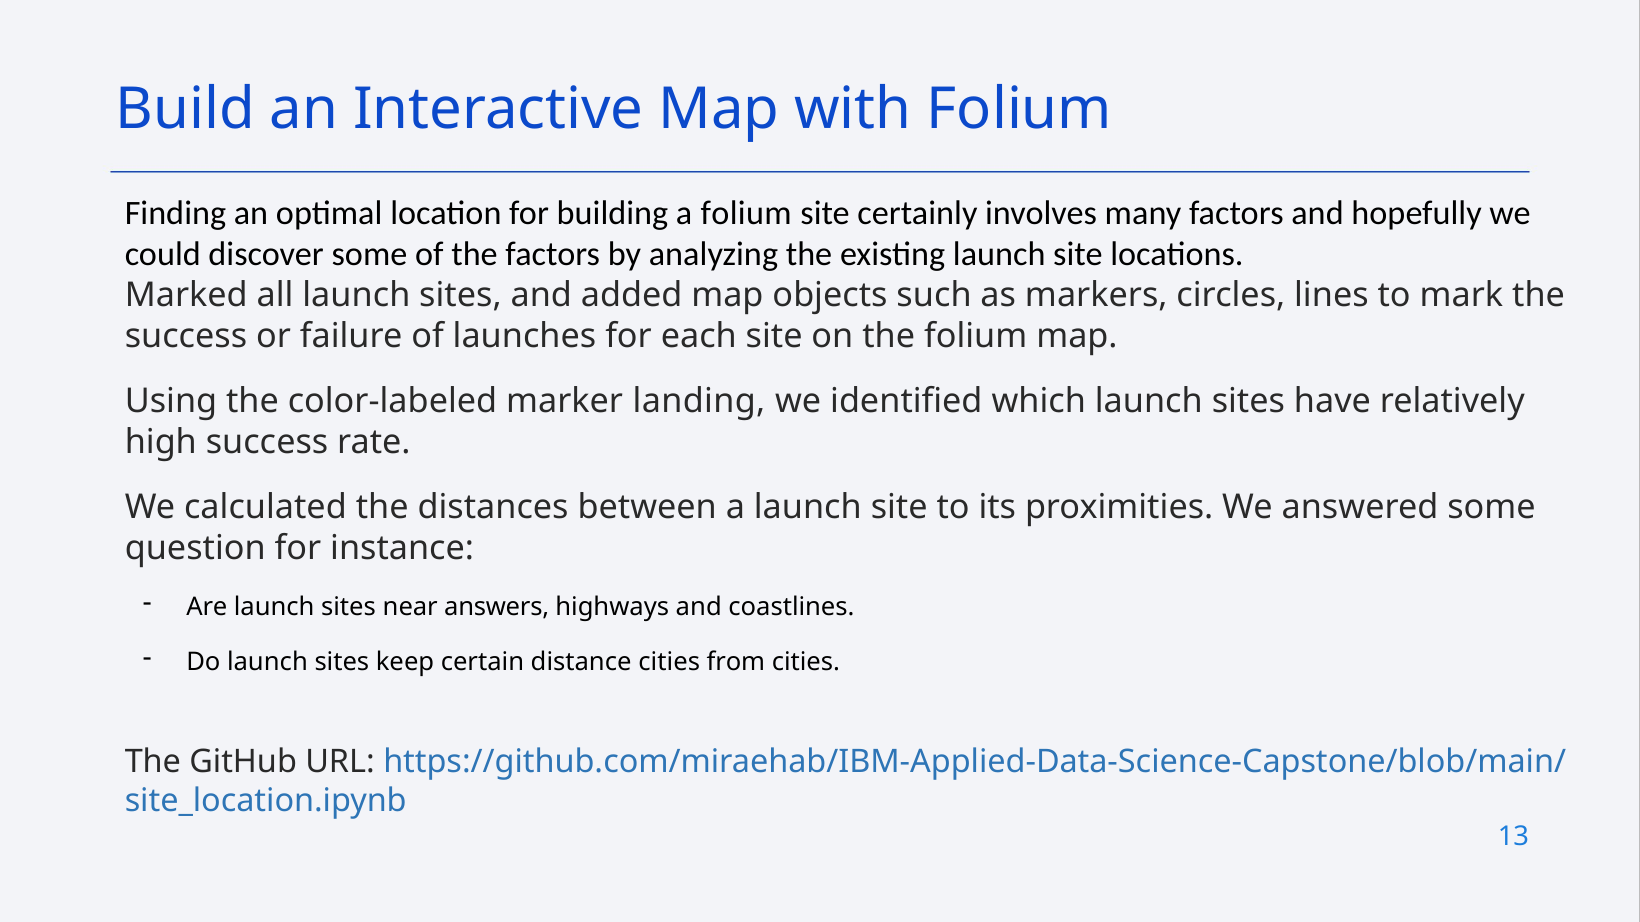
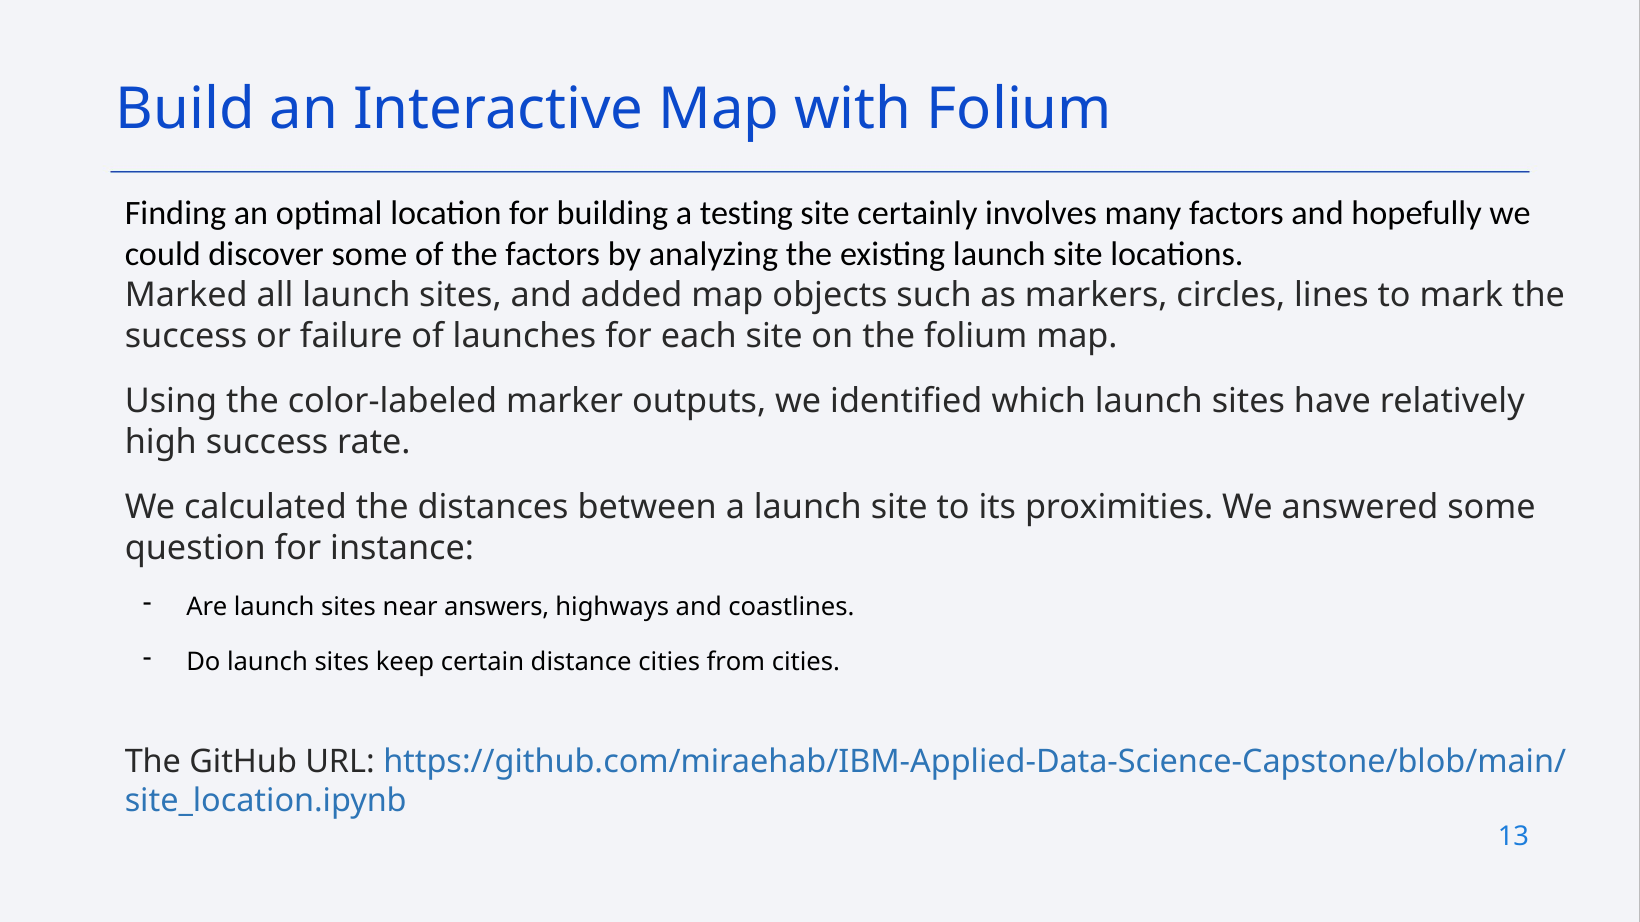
a folium: folium -> testing
landing: landing -> outputs
